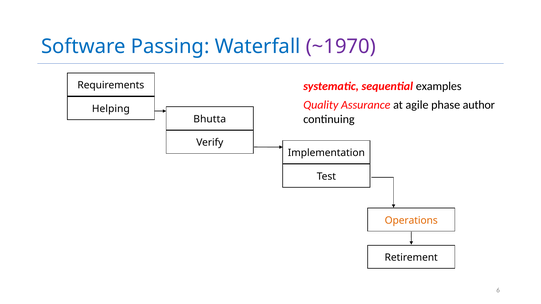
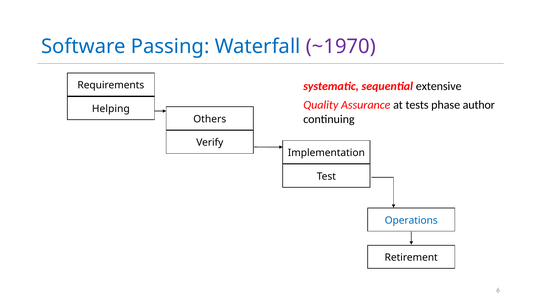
examples: examples -> extensive
agile: agile -> tests
Bhutta: Bhutta -> Others
Operations colour: orange -> blue
